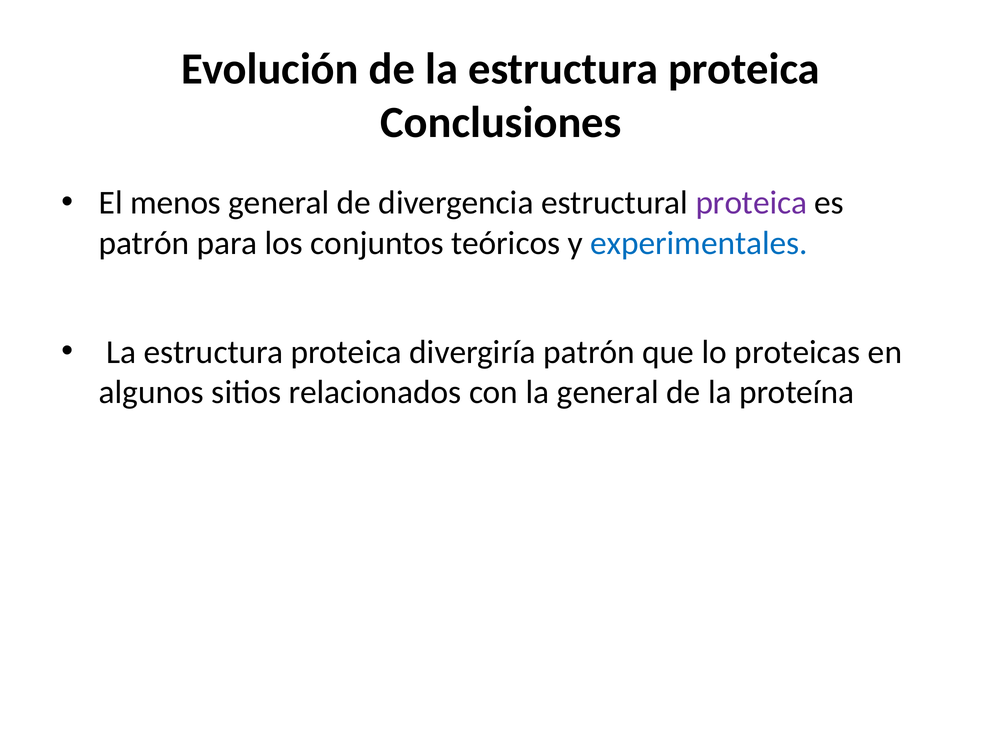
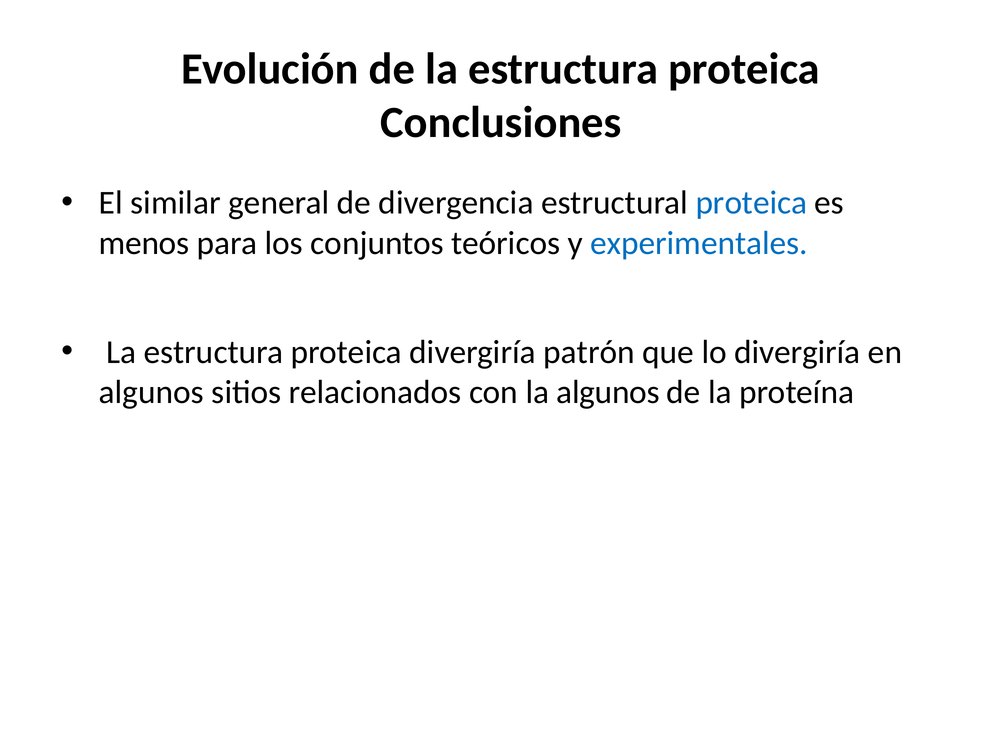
menos: menos -> similar
proteica at (751, 203) colour: purple -> blue
patrón at (144, 243): patrón -> menos
lo proteicas: proteicas -> divergiría
la general: general -> algunos
